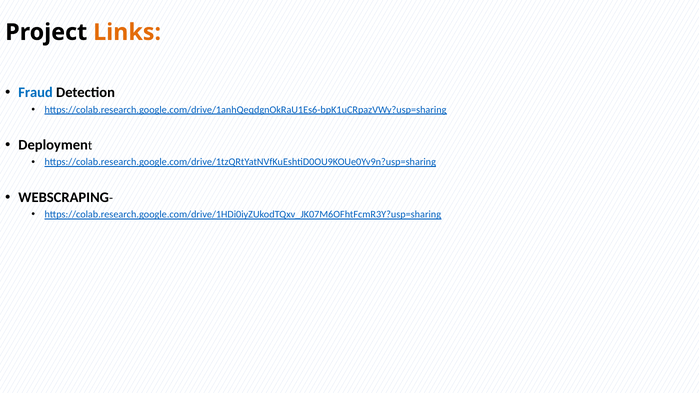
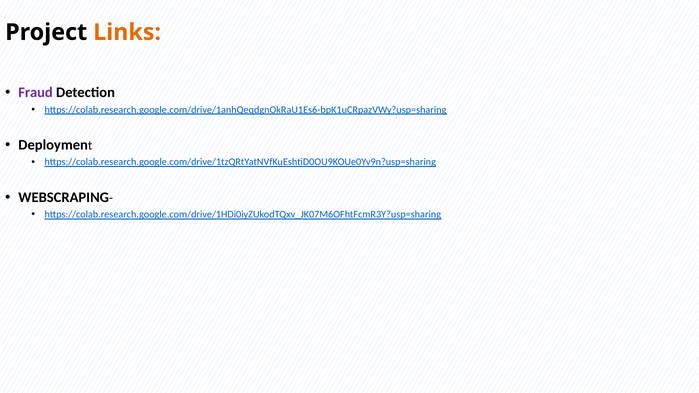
Fraud colour: blue -> purple
